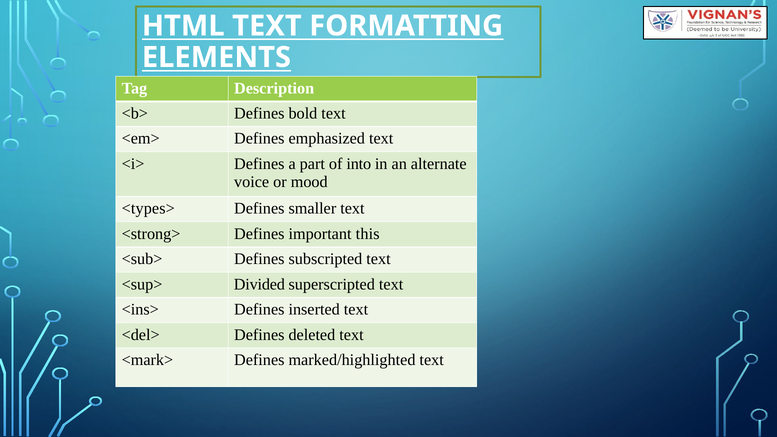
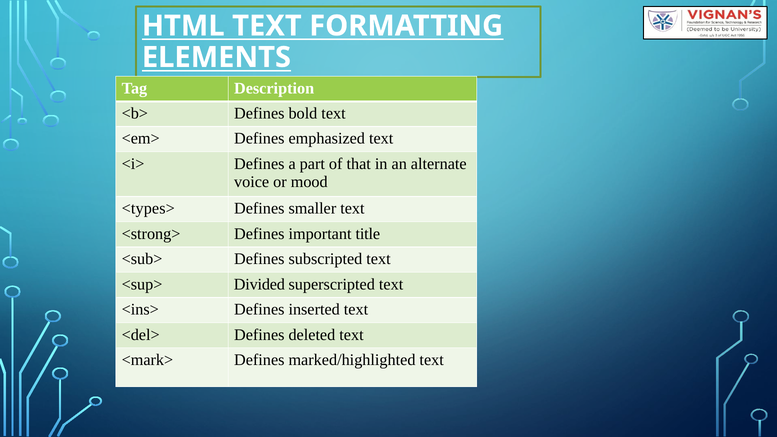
into: into -> that
this: this -> title
